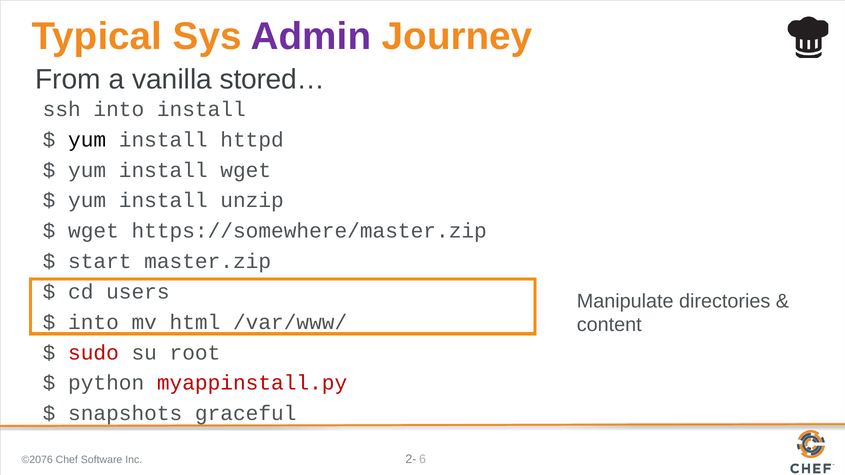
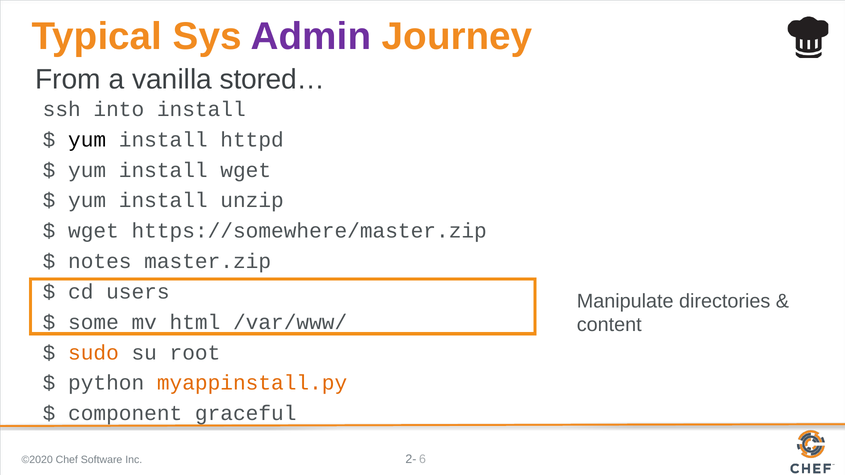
start: start -> notes
into at (93, 322): into -> some
sudo colour: red -> orange
myappinstall.py colour: red -> orange
snapshots: snapshots -> component
©2076: ©2076 -> ©2020
